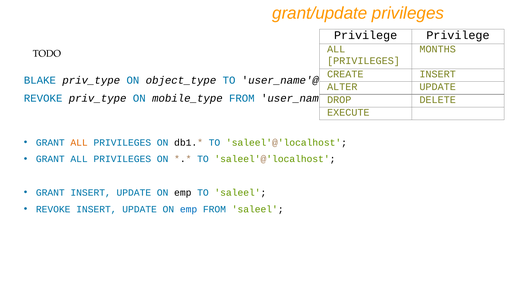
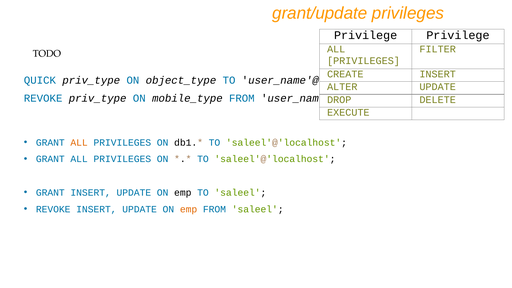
MONTHS: MONTHS -> FILTER
BLAKE: BLAKE -> QUICK
emp at (189, 209) colour: blue -> orange
